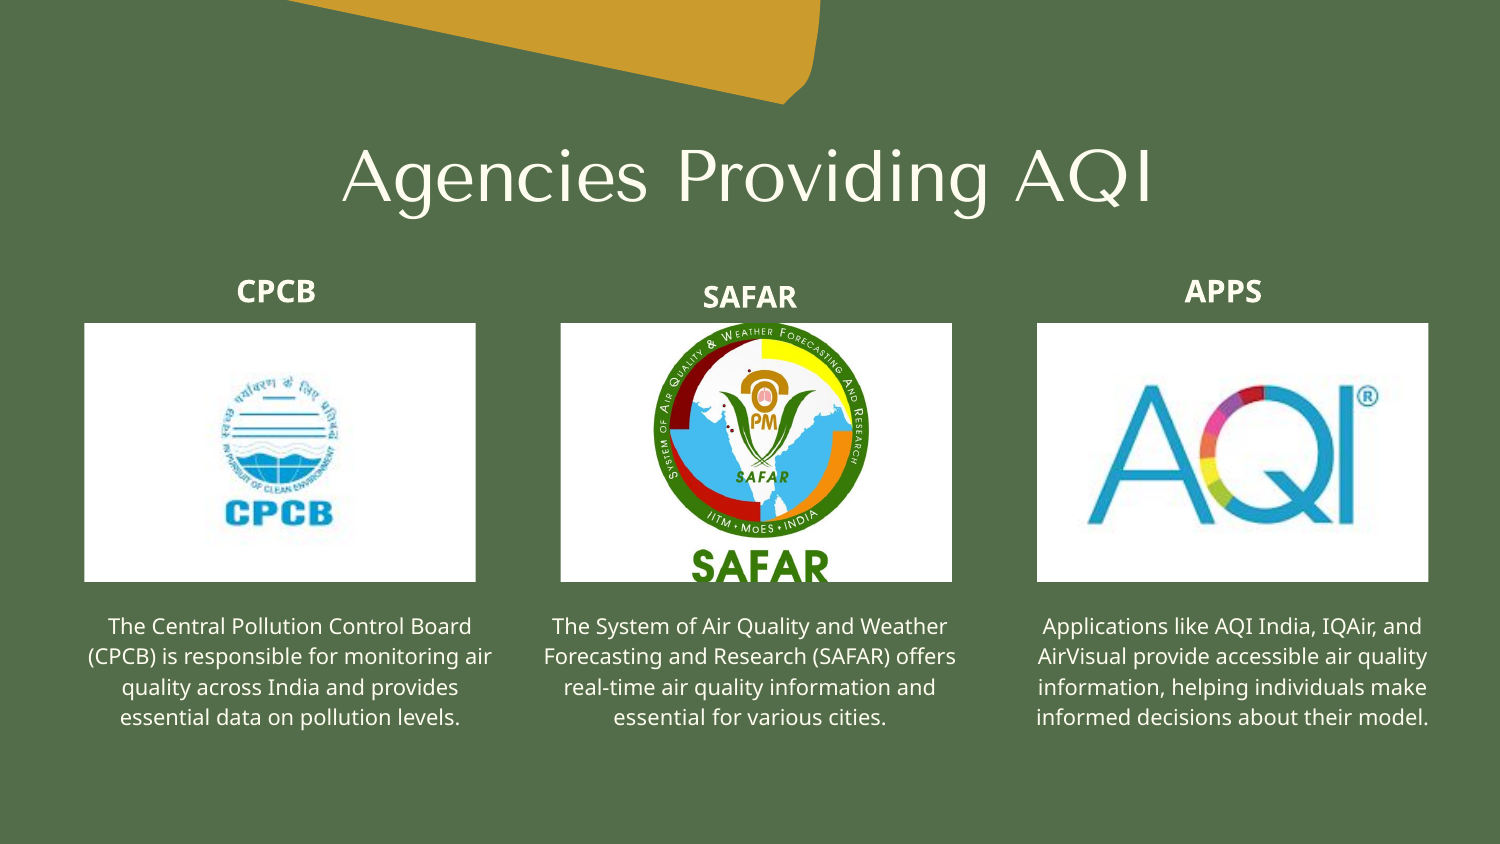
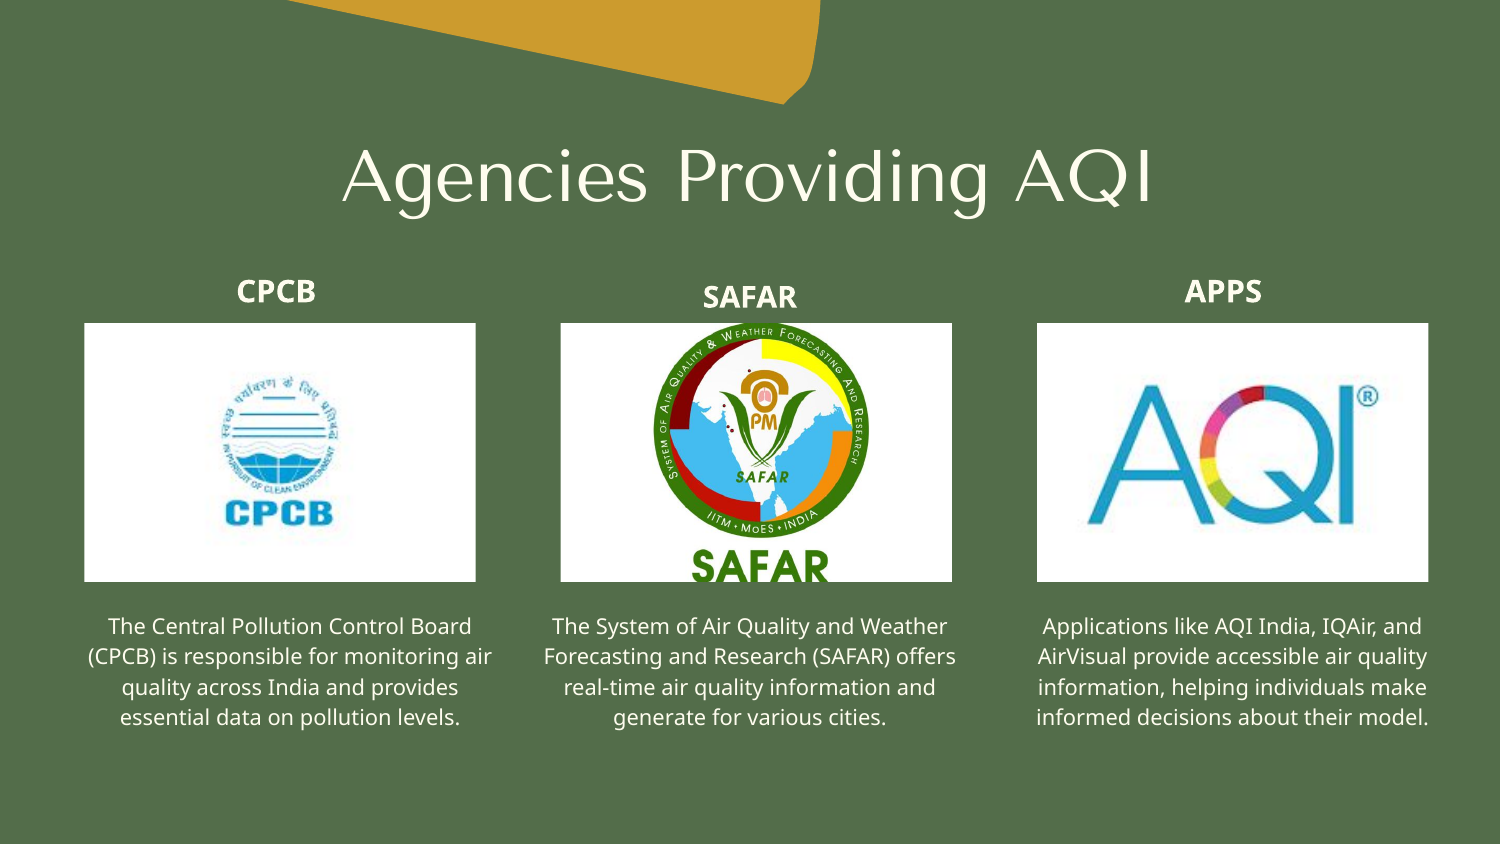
essential at (660, 719): essential -> generate
